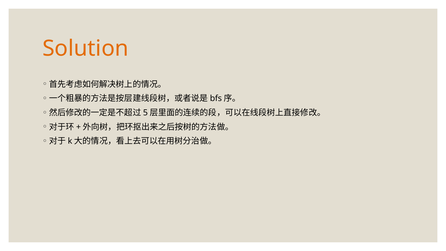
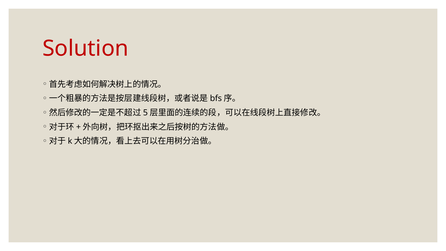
Solution colour: orange -> red
